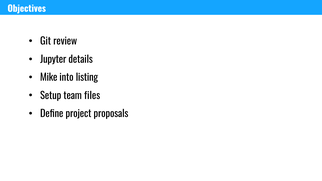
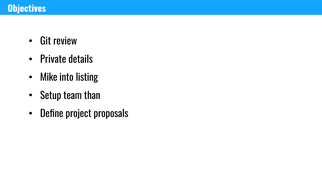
Jupyter: Jupyter -> Private
files: files -> than
